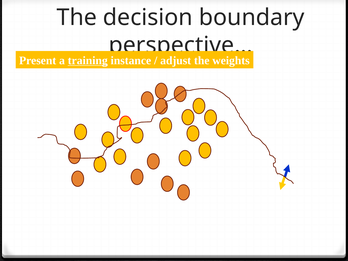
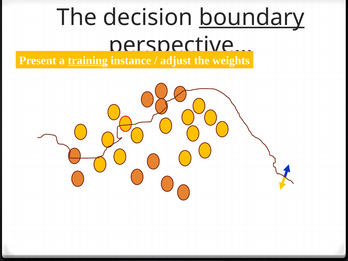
boundary underline: none -> present
